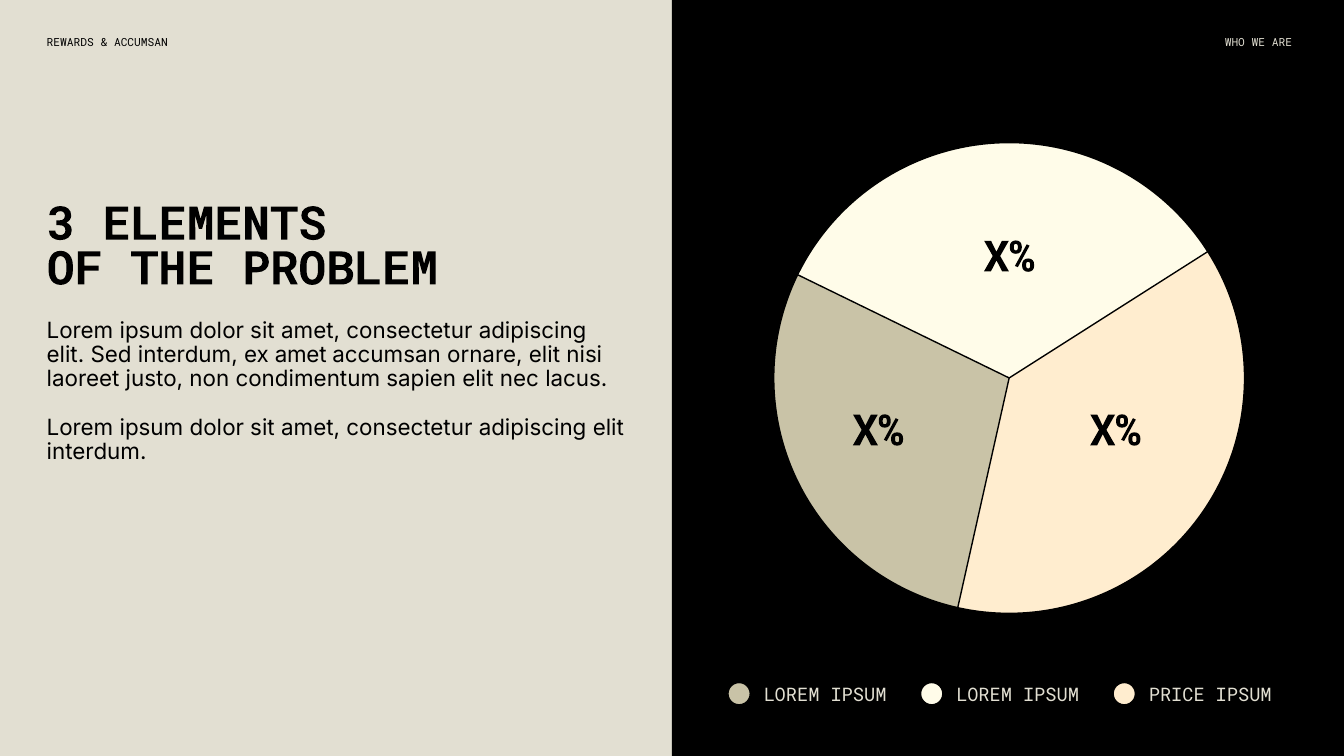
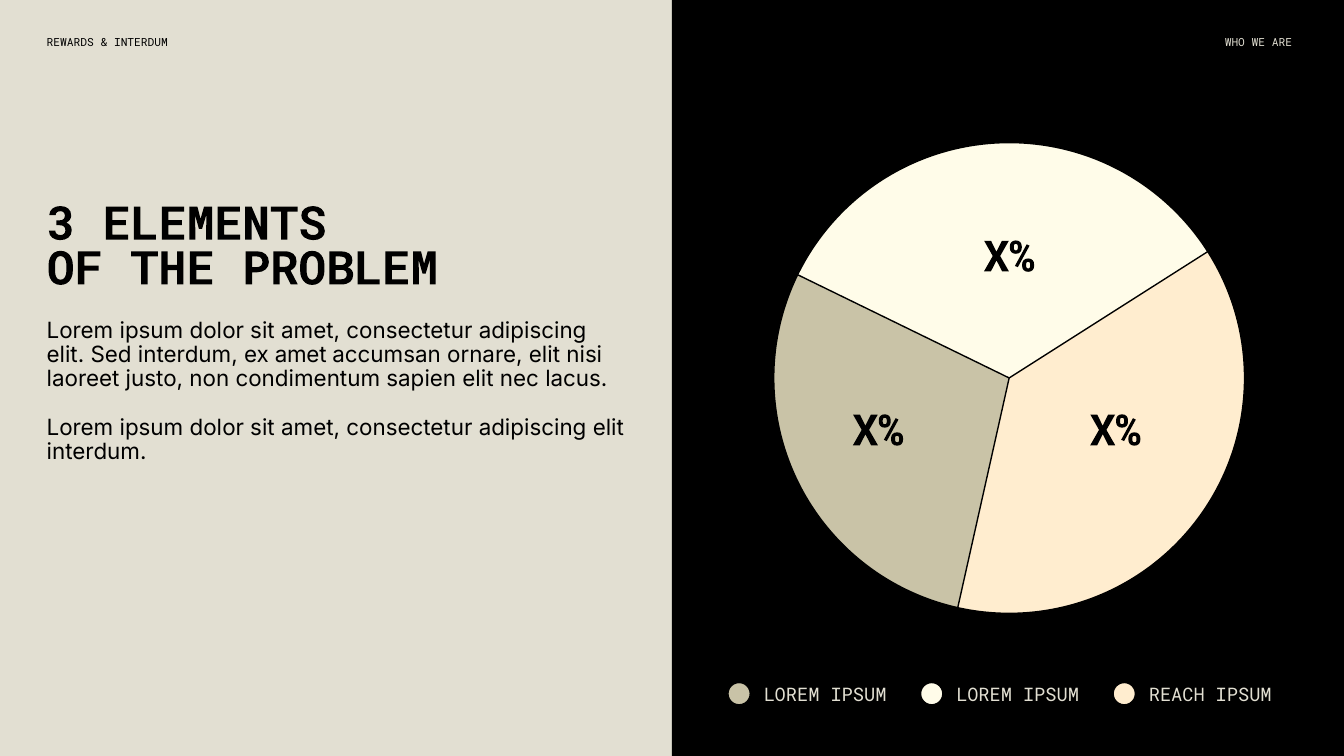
ACCUMSAN at (141, 42): ACCUMSAN -> INTERDUM
PRICE: PRICE -> REACH
